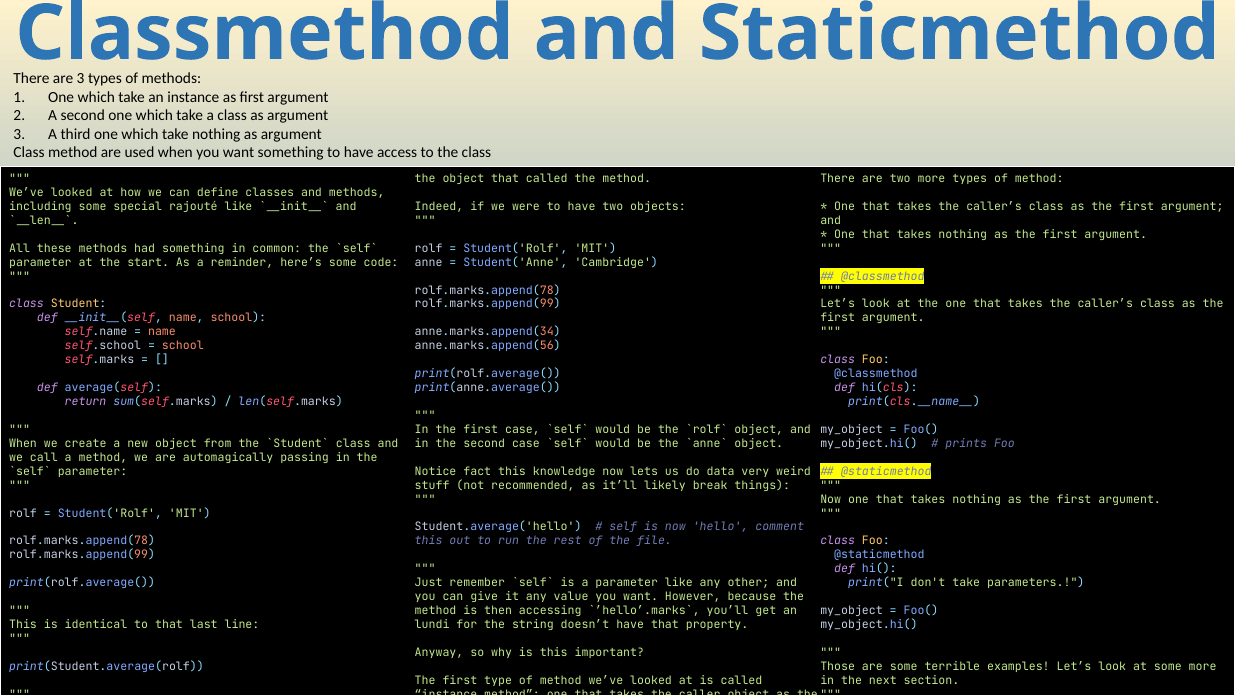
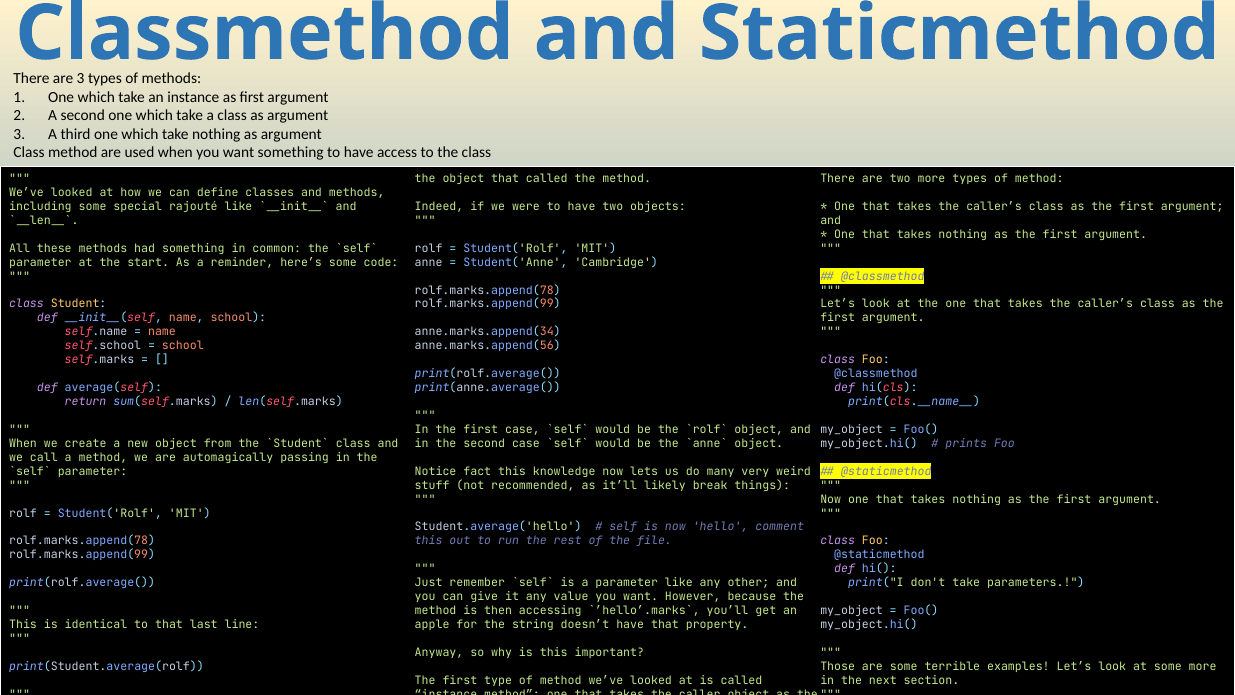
data: data -> many
lundi: lundi -> apple
